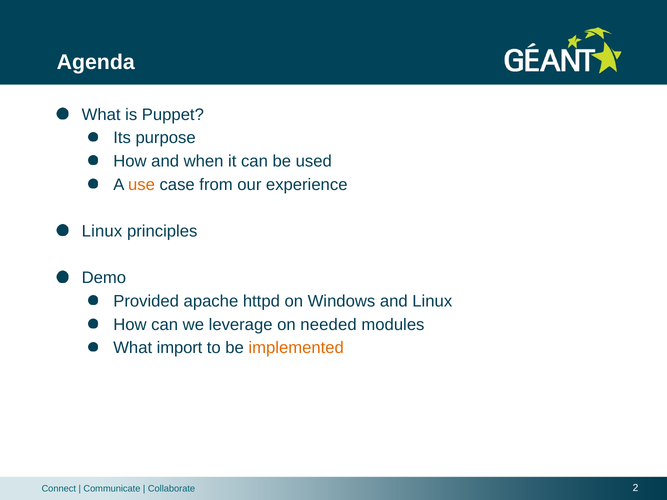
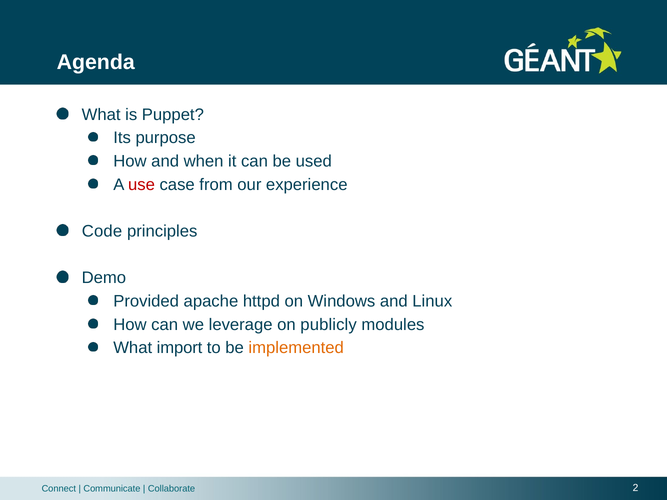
use colour: orange -> red
Linux at (102, 231): Linux -> Code
needed: needed -> publicly
